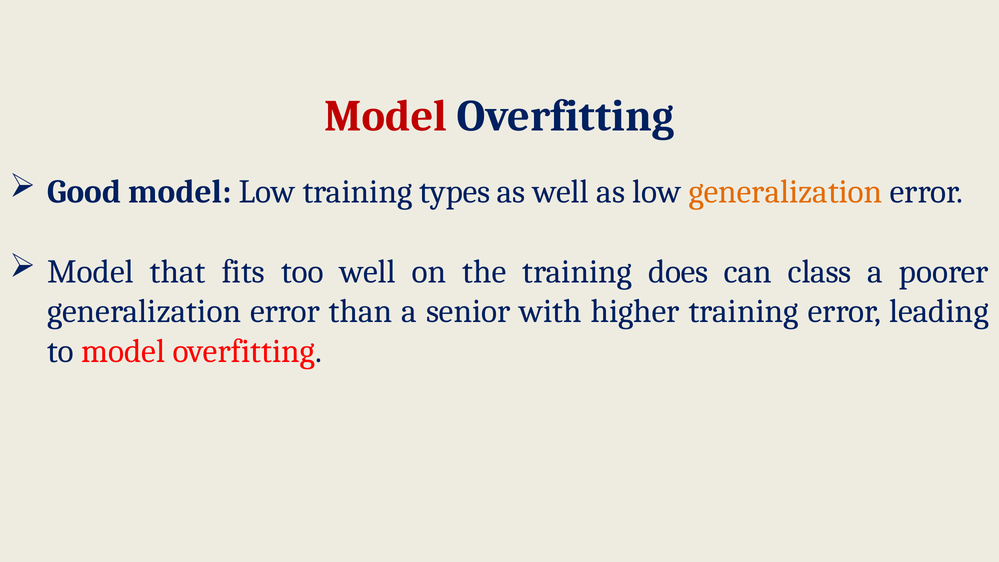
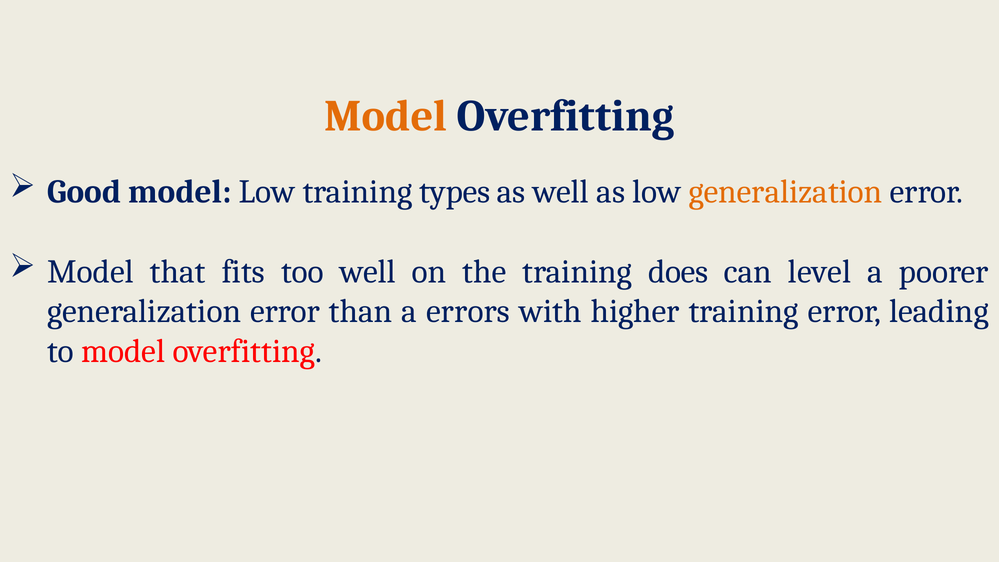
Model at (386, 116) colour: red -> orange
class: class -> level
senior: senior -> errors
